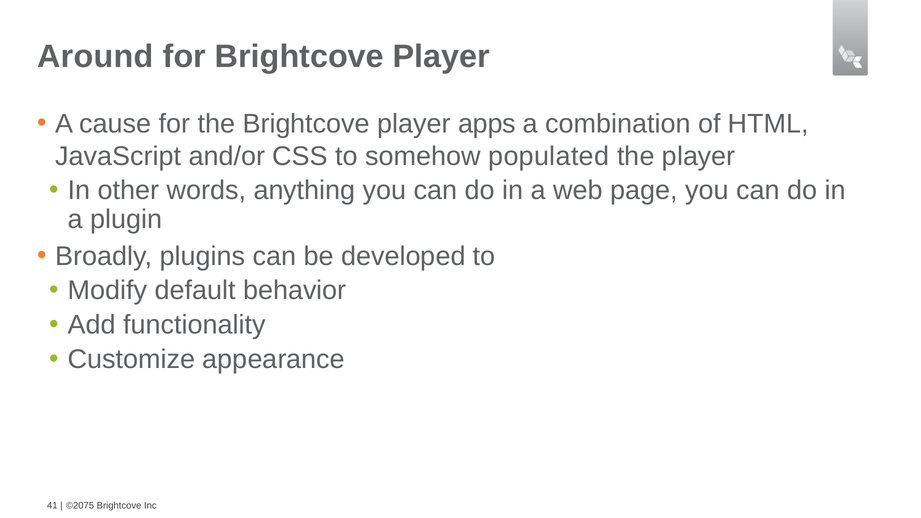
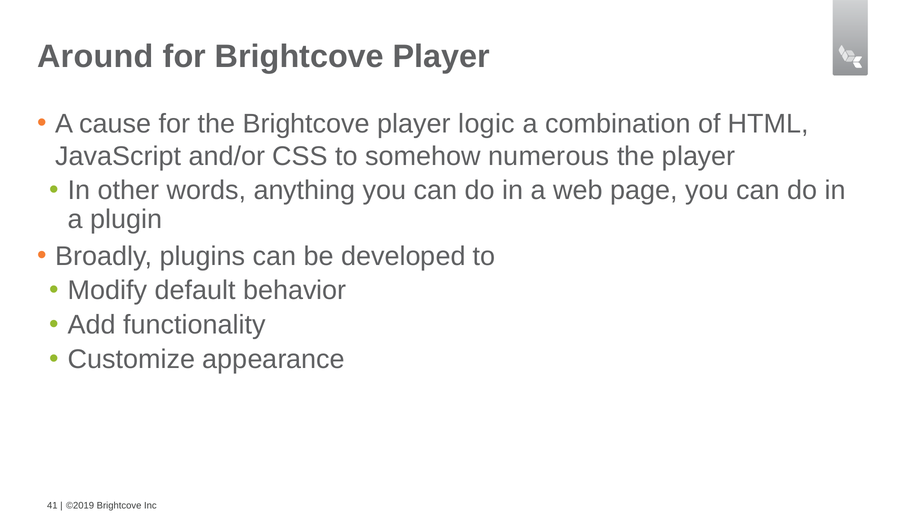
apps: apps -> logic
populated: populated -> numerous
©2075: ©2075 -> ©2019
